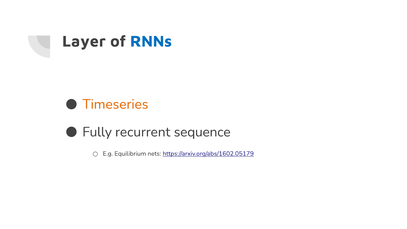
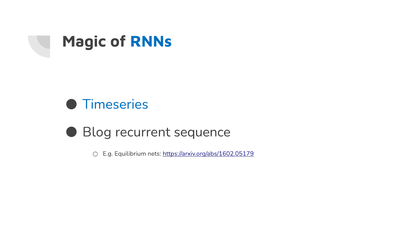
Layer: Layer -> Magic
Timeseries colour: orange -> blue
Fully: Fully -> Blog
